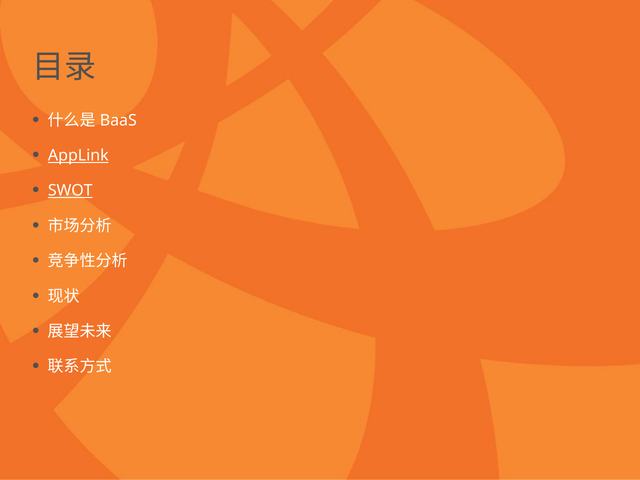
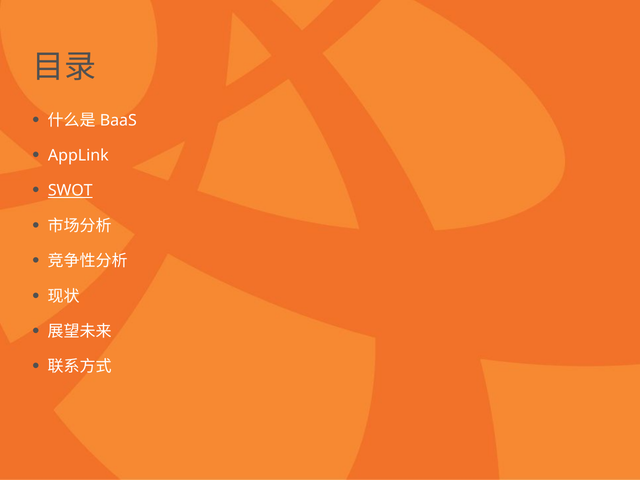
AppLink underline: present -> none
